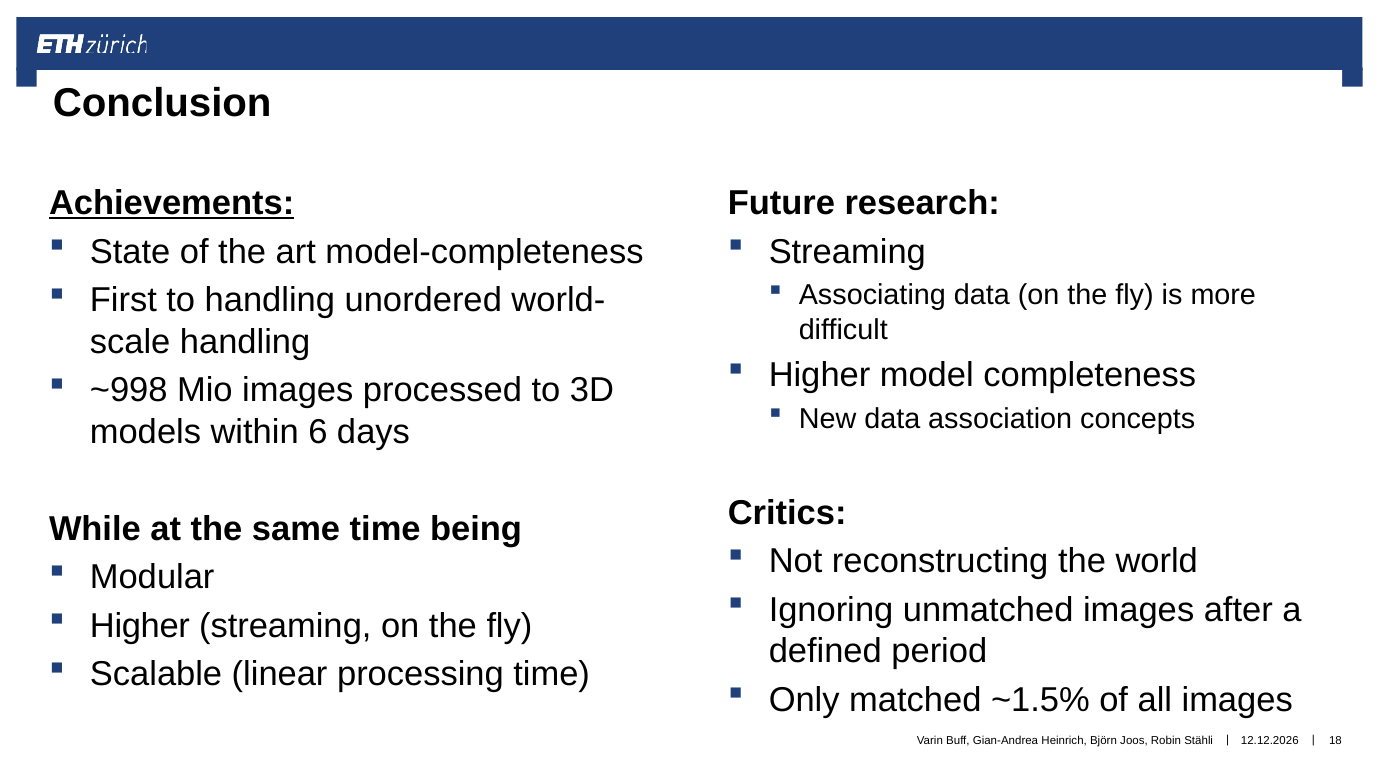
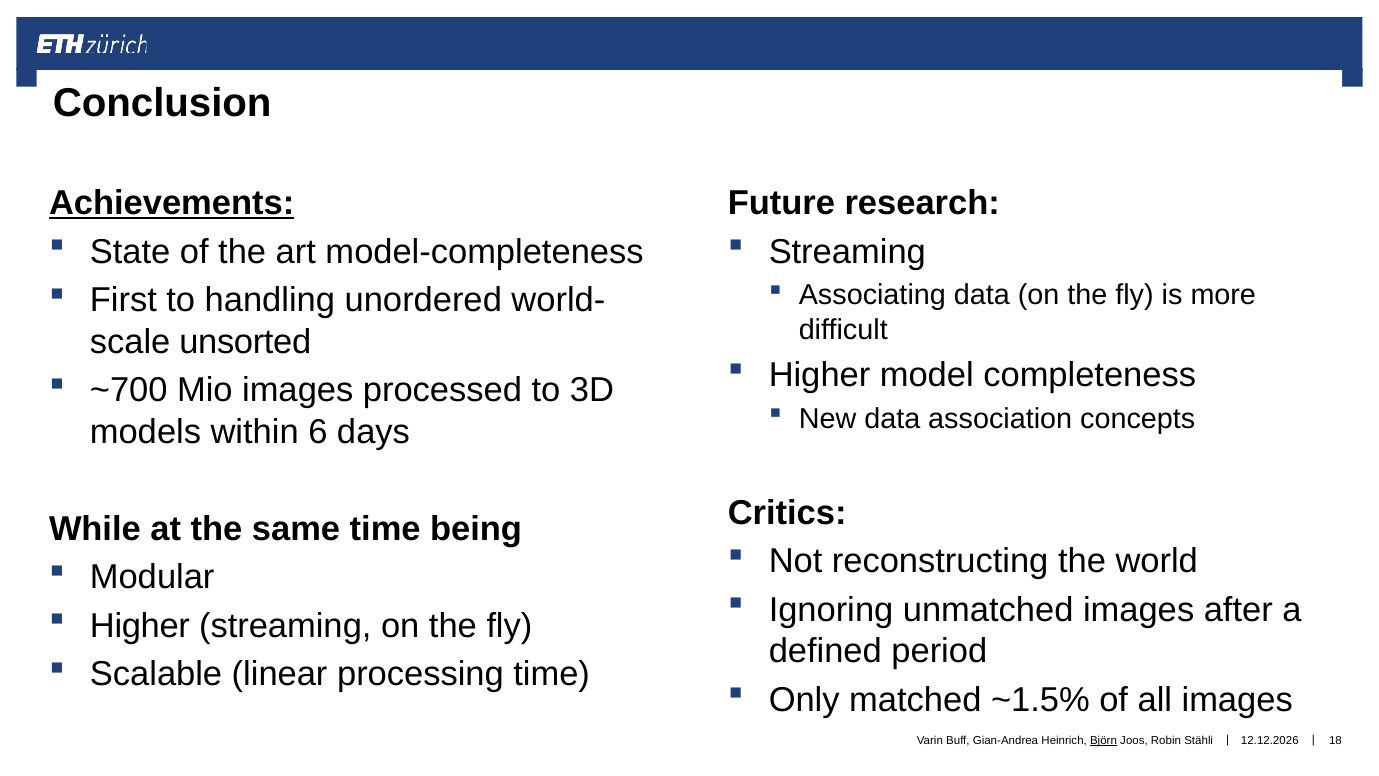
handling at (245, 342): handling -> unsorted
~998: ~998 -> ~700
Björn underline: none -> present
